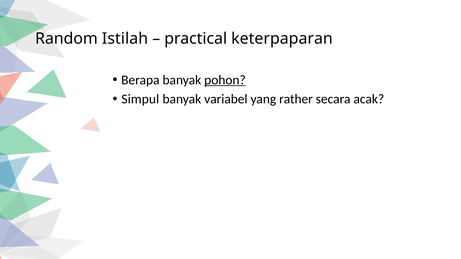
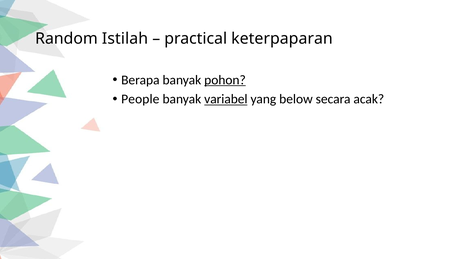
Simpul: Simpul -> People
variabel underline: none -> present
rather: rather -> below
